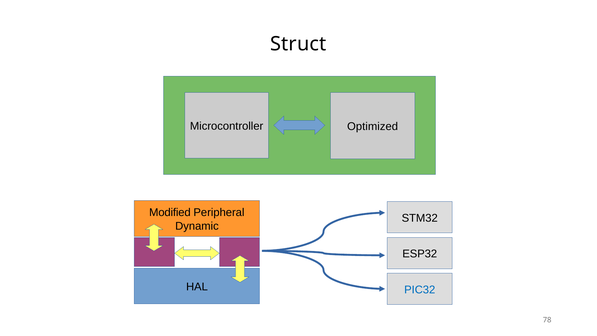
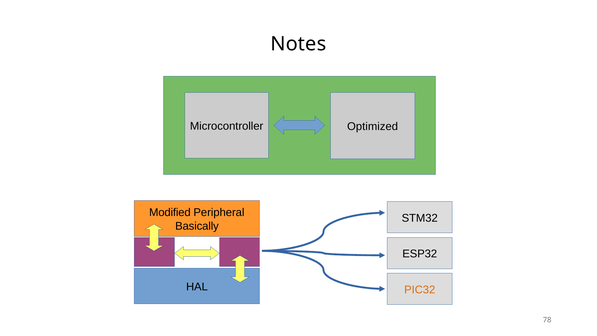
Struct: Struct -> Notes
Dynamic: Dynamic -> Basically
PIC32 colour: blue -> orange
